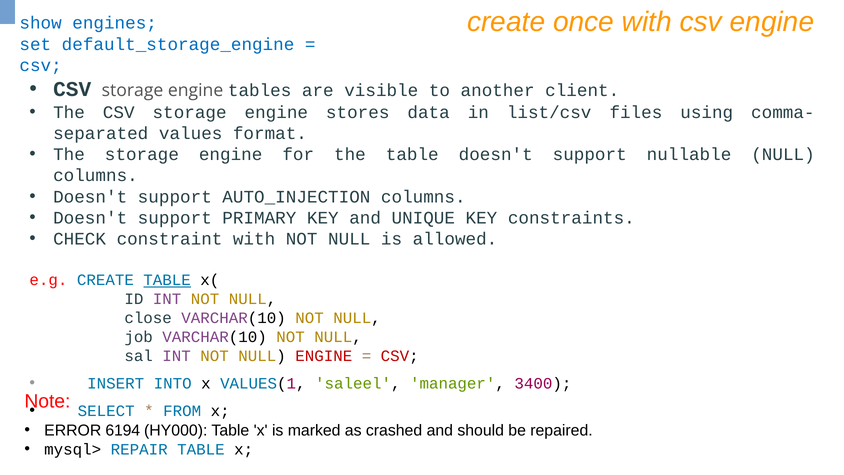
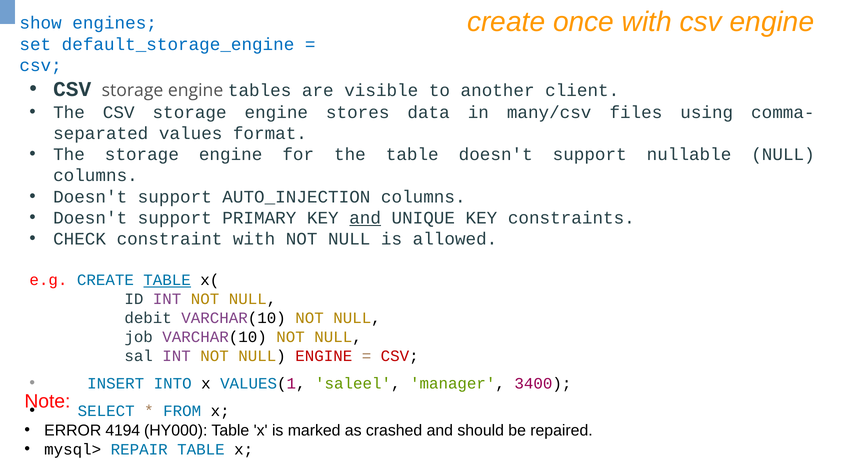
list/csv: list/csv -> many/csv
and at (365, 218) underline: none -> present
close: close -> debit
6194: 6194 -> 4194
